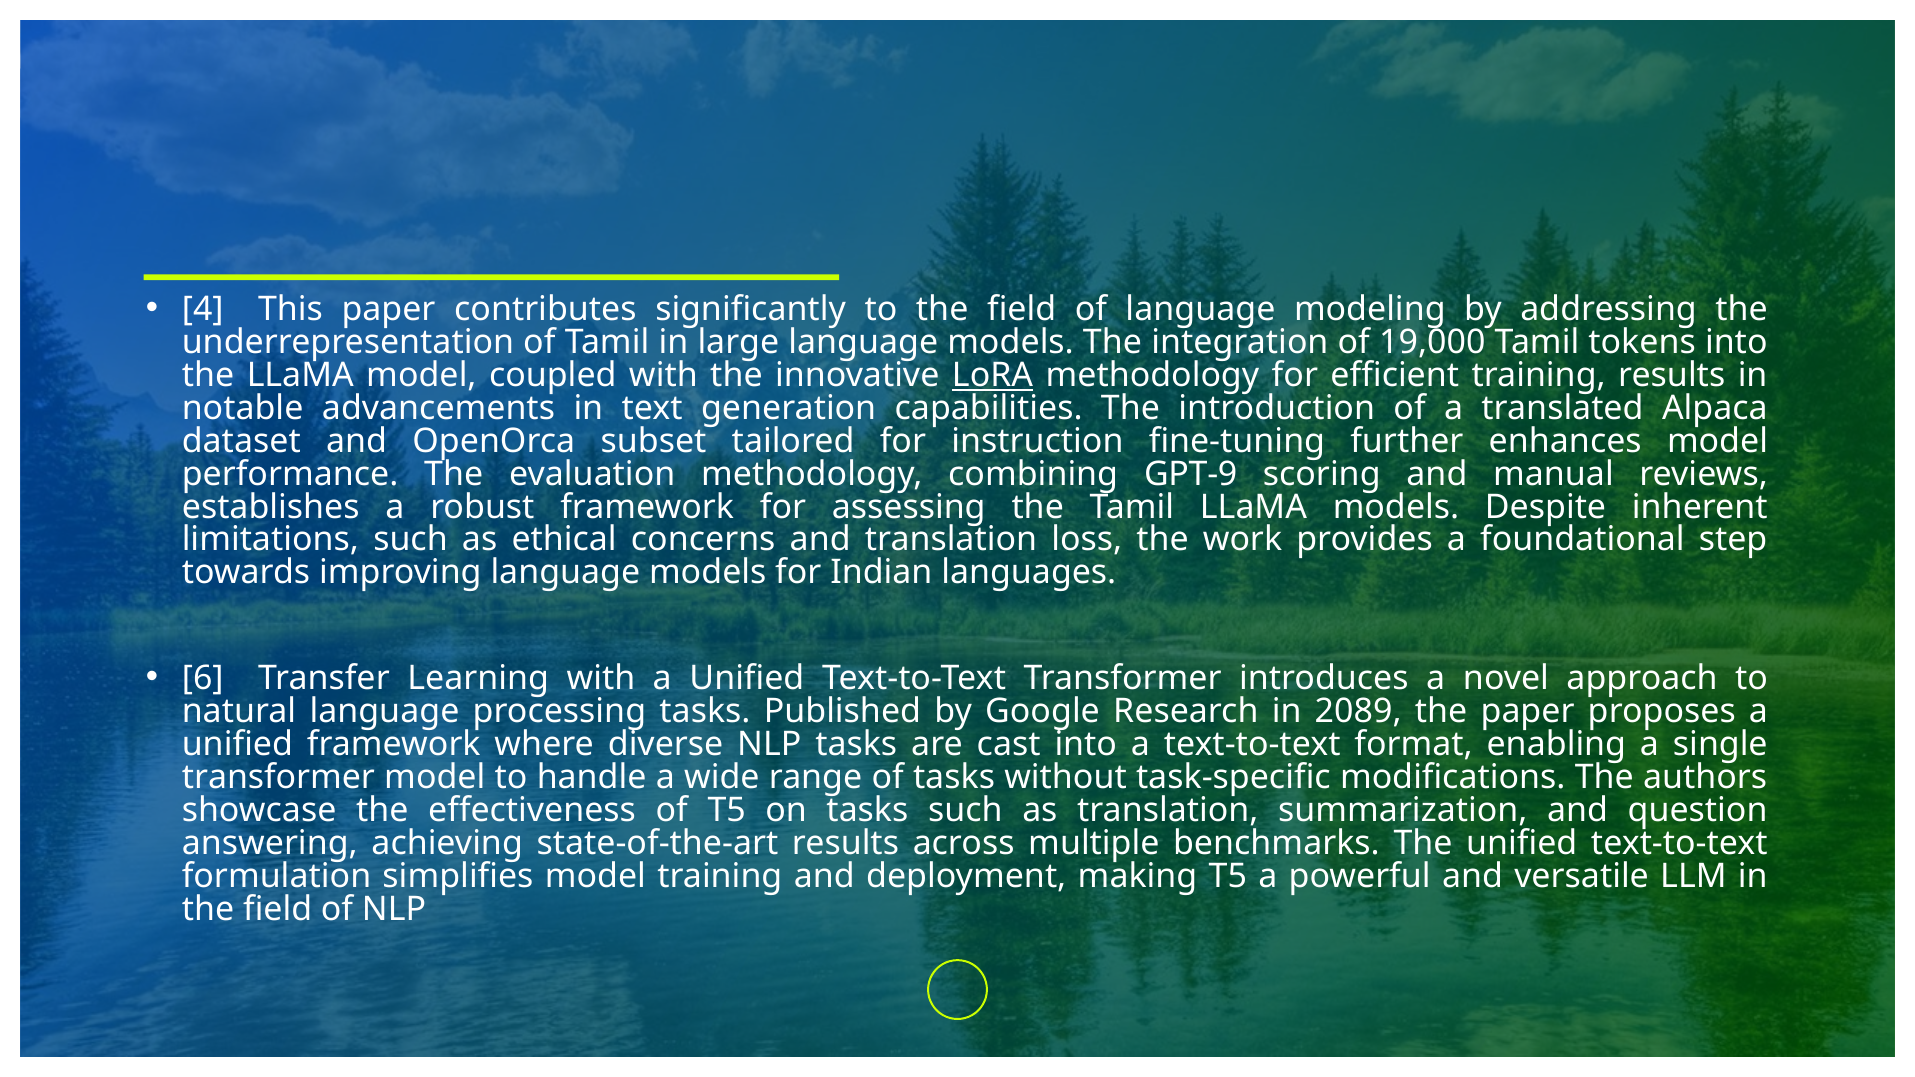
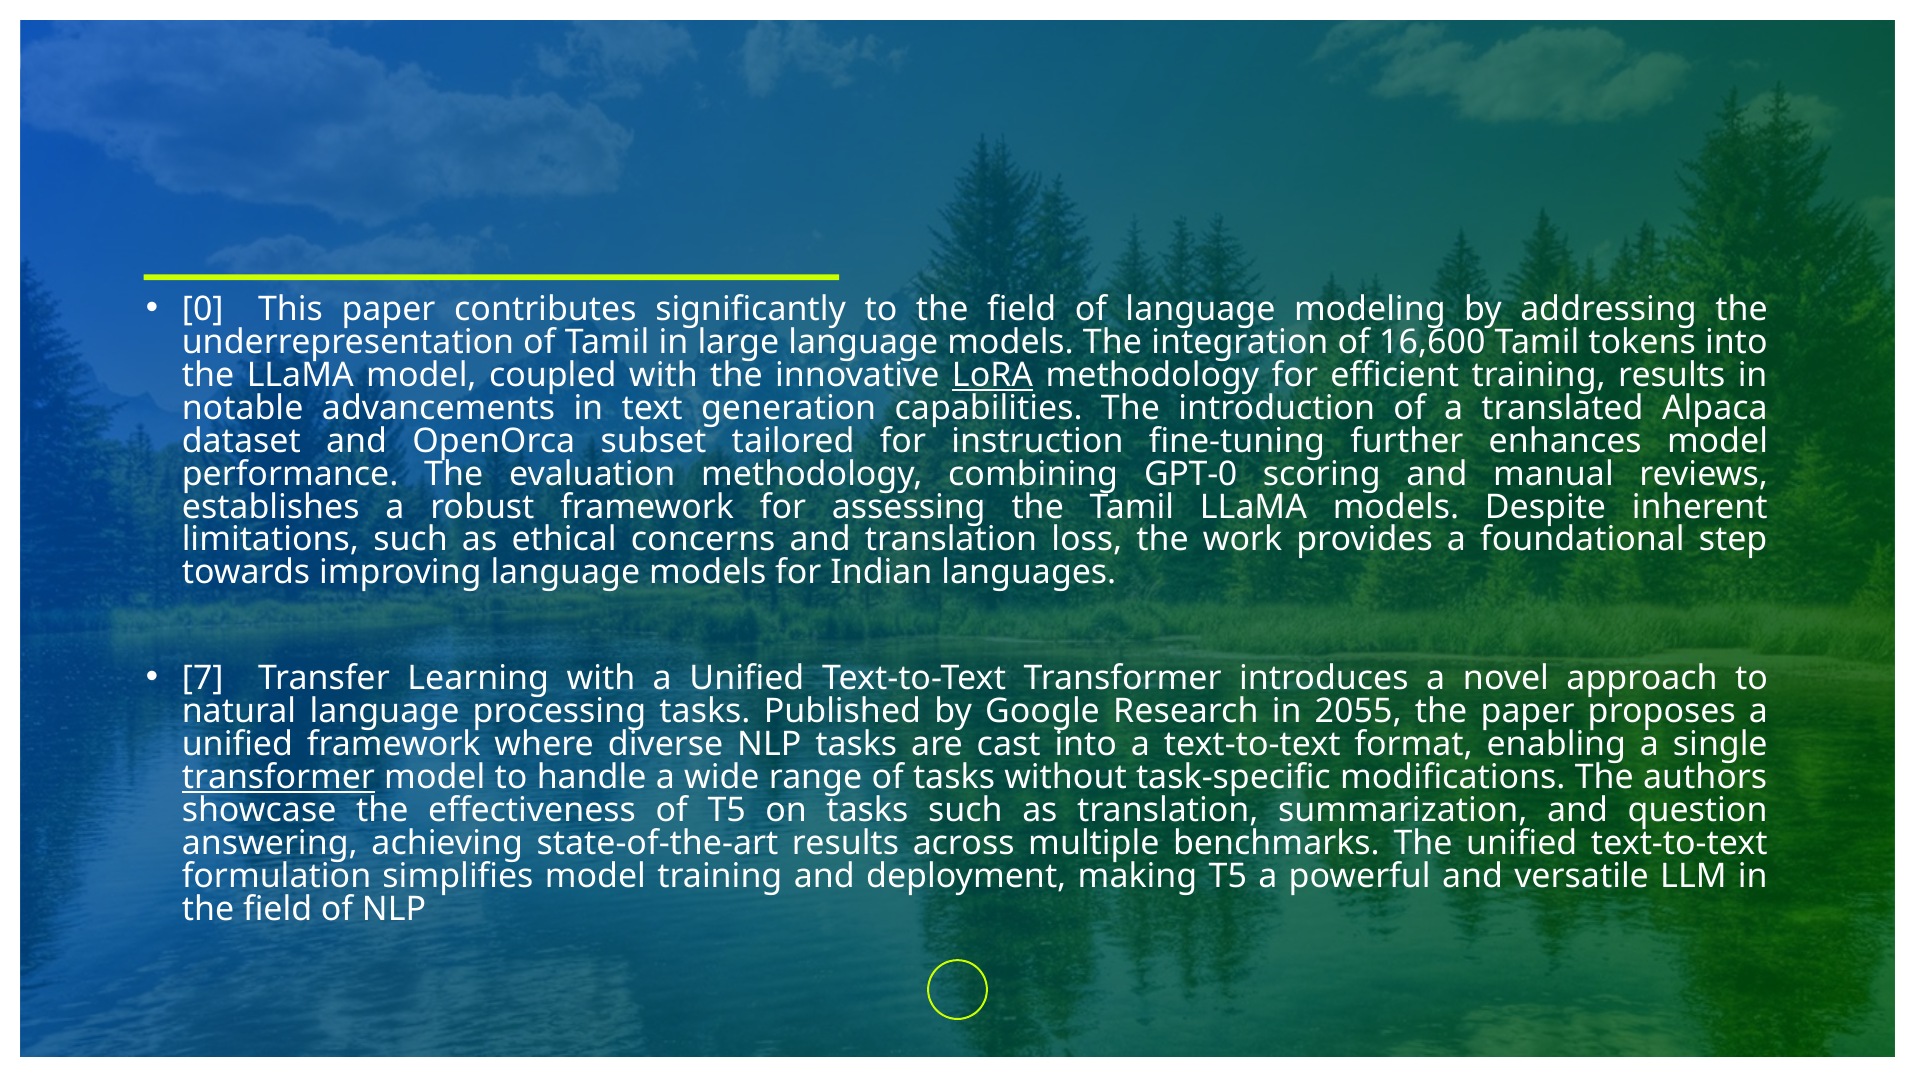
4: 4 -> 0
19,000: 19,000 -> 16,600
GPT-9: GPT-9 -> GPT-0
6: 6 -> 7
2089: 2089 -> 2055
transformer at (278, 777) underline: none -> present
